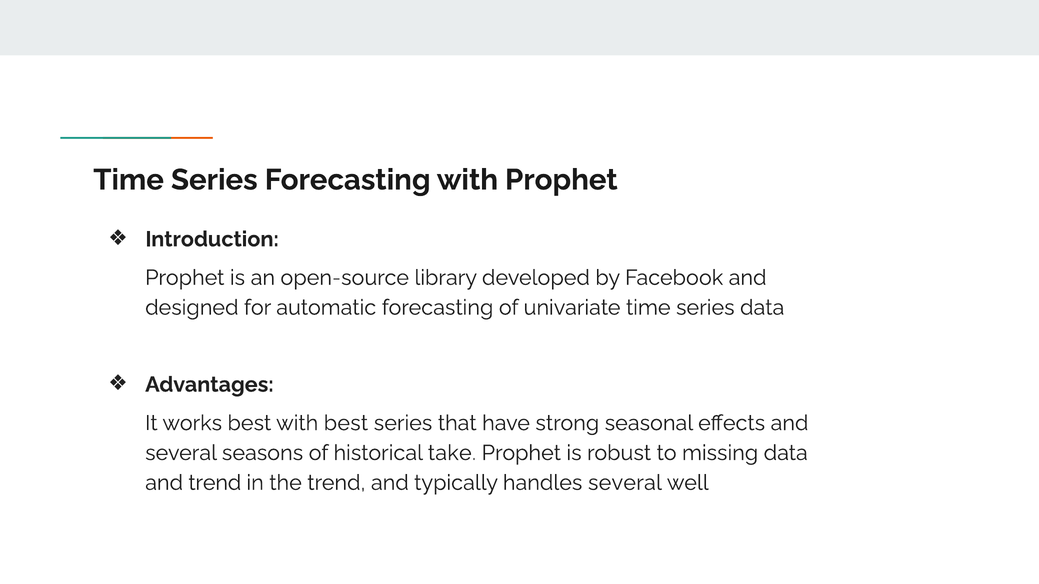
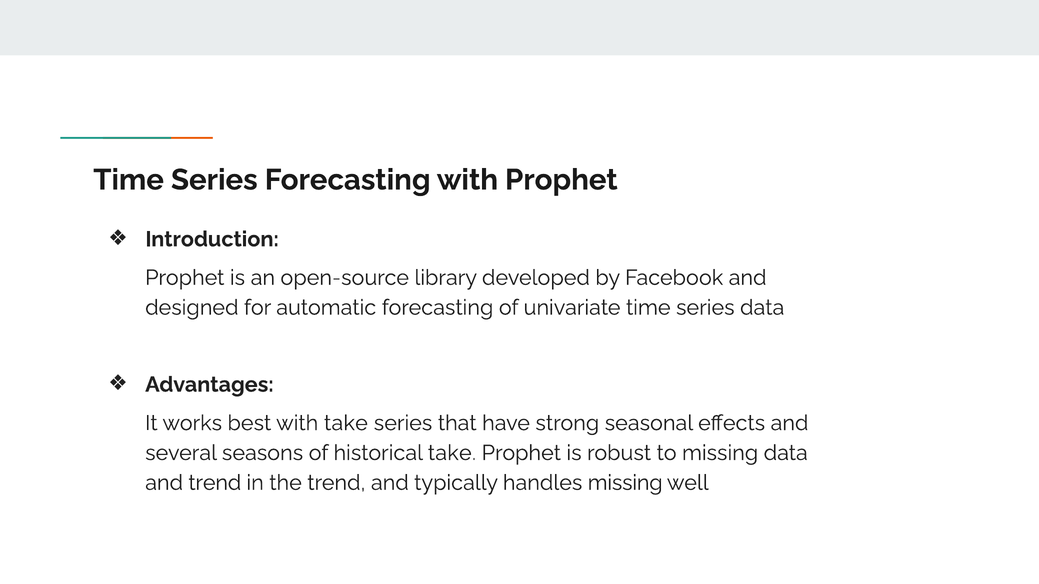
with best: best -> take
handles several: several -> missing
